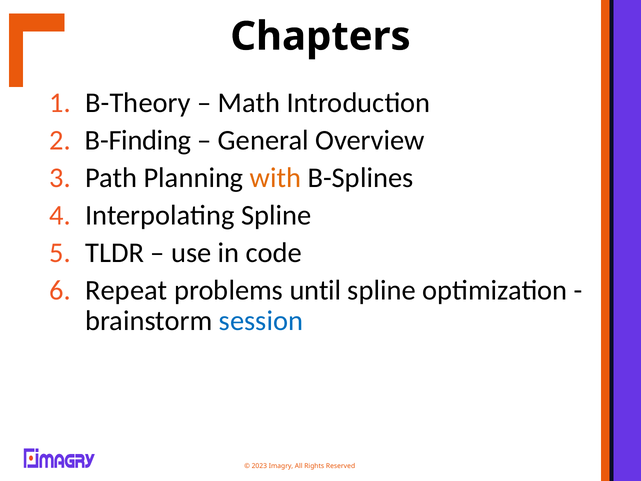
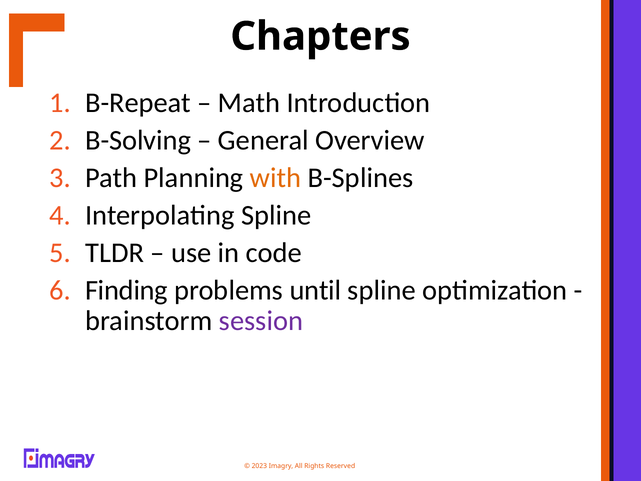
B-Theory: B-Theory -> B-Repeat
B-Finding: B-Finding -> B-Solving
Repeat: Repeat -> Finding
session colour: blue -> purple
